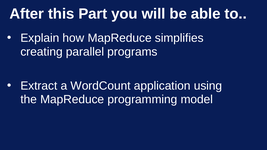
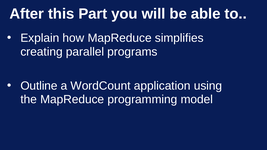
Extract: Extract -> Outline
